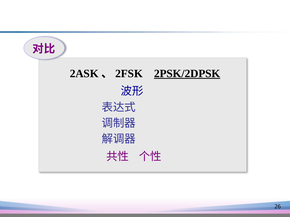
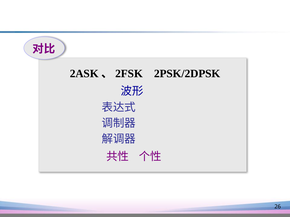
2PSK/2DPSK underline: present -> none
